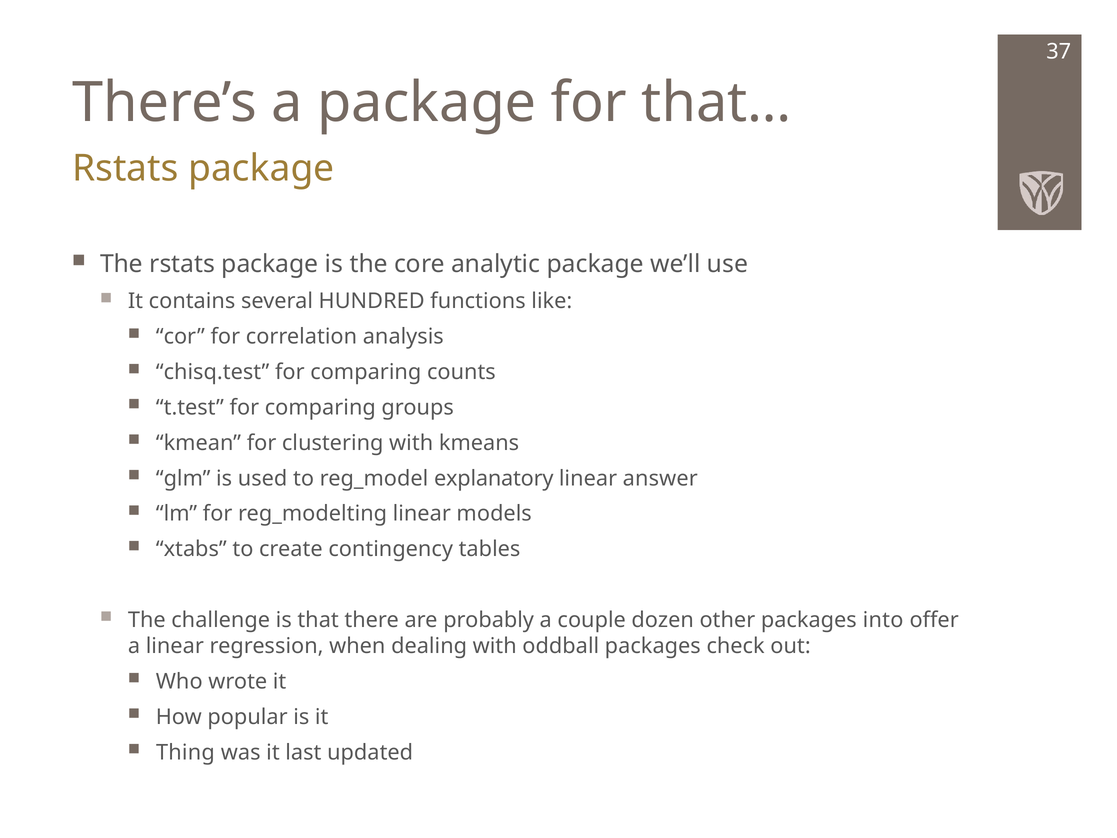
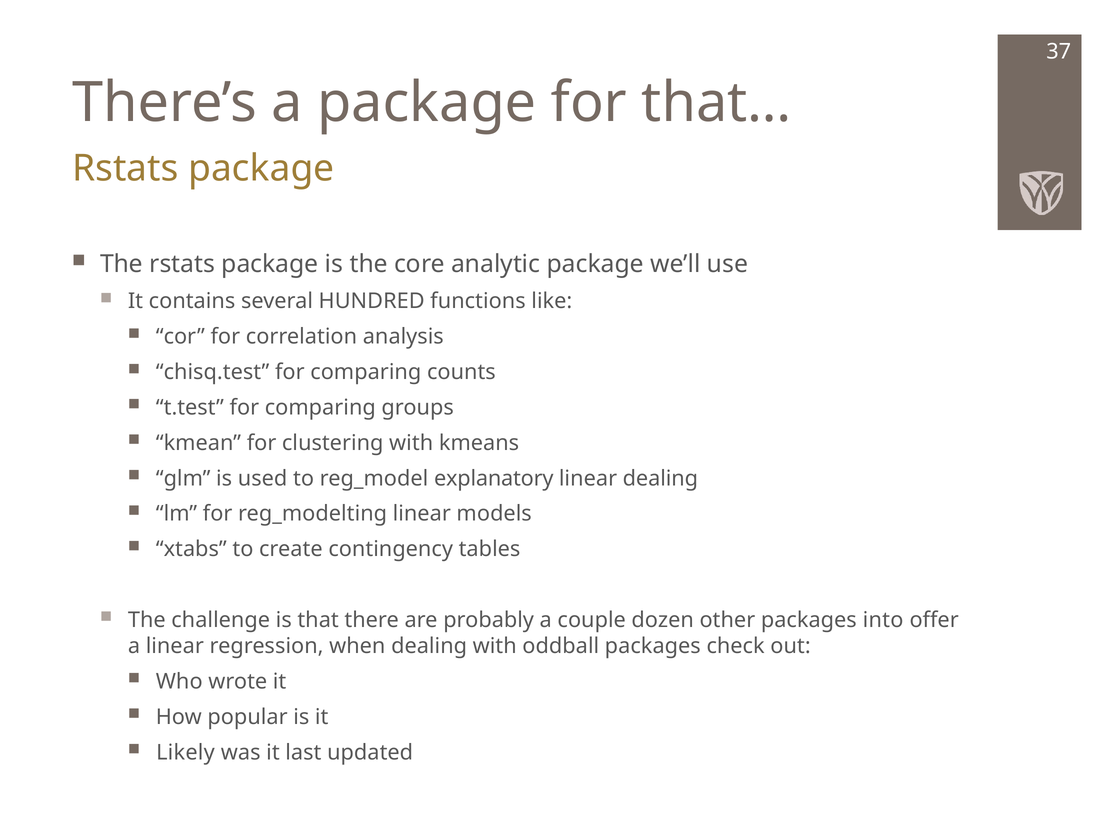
linear answer: answer -> dealing
Thing: Thing -> Likely
